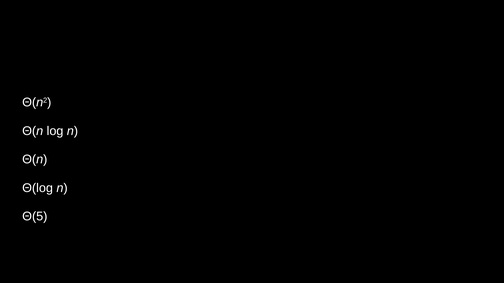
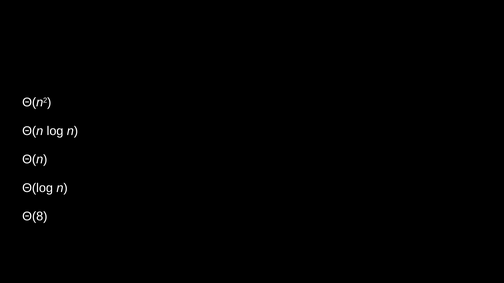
Θ(5: Θ(5 -> Θ(8
